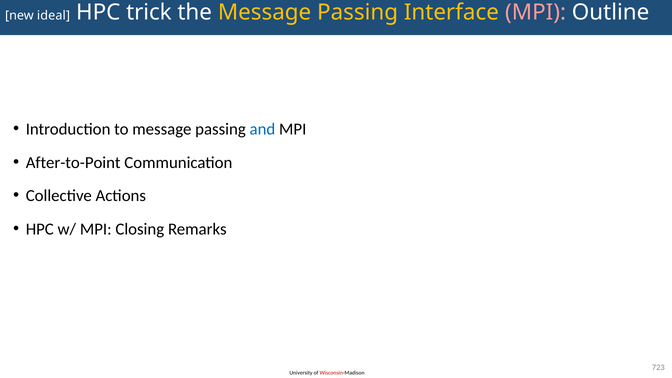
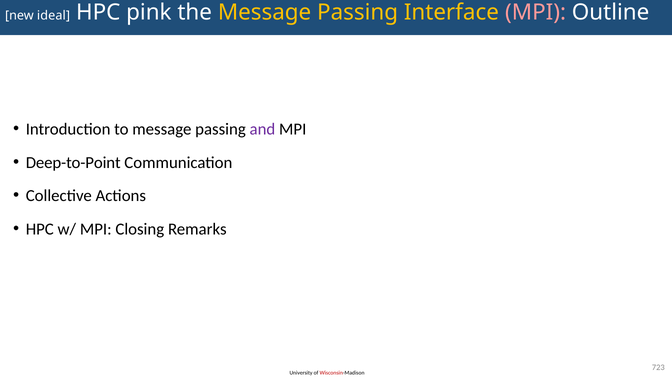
trick: trick -> pink
and colour: blue -> purple
After-to-Point: After-to-Point -> Deep-to-Point
